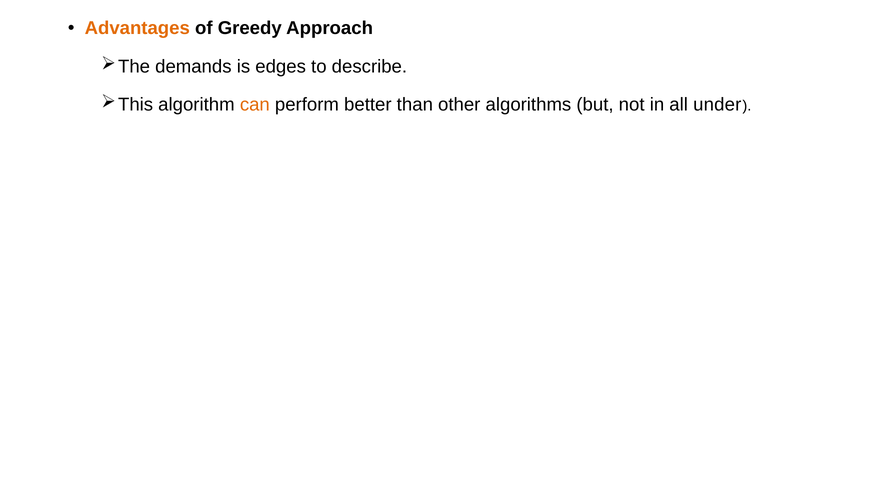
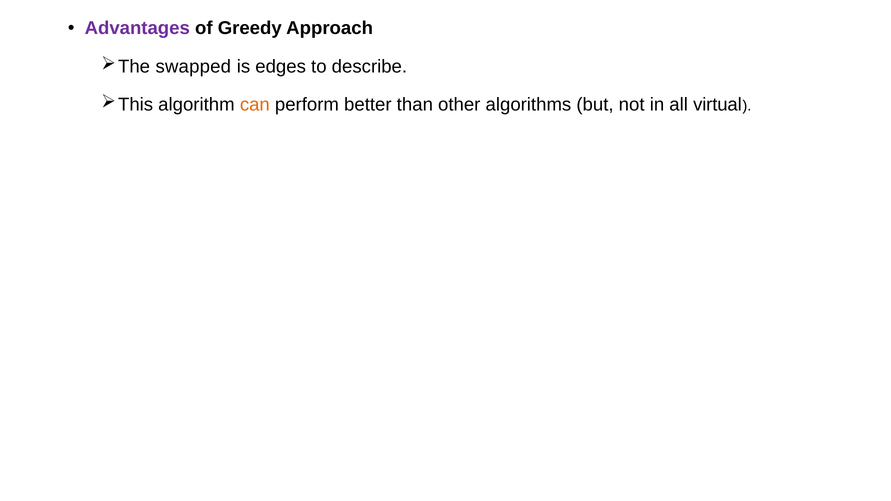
Advantages colour: orange -> purple
demands: demands -> swapped
under: under -> virtual
